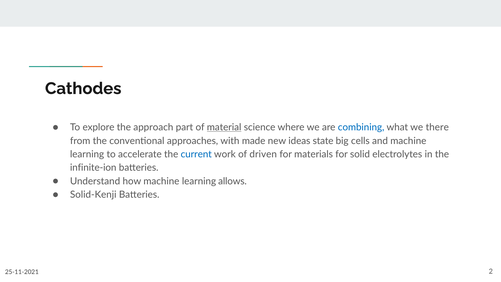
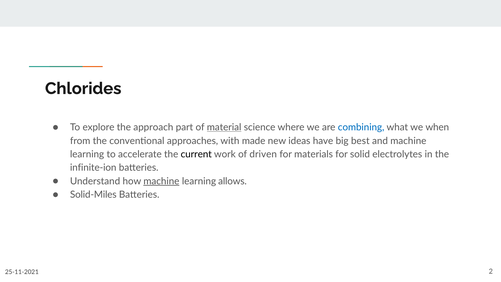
Cathodes: Cathodes -> Chlorides
there: there -> when
state: state -> have
cells: cells -> best
current colour: blue -> black
machine at (161, 181) underline: none -> present
Solid-Kenji: Solid-Kenji -> Solid-Miles
